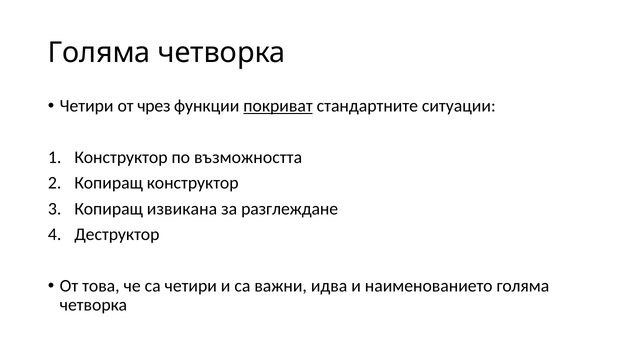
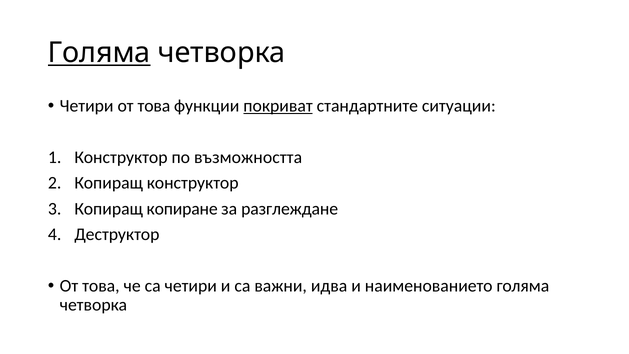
Голяма at (99, 53) underline: none -> present
Четири от чрез: чрез -> това
извикана: извикана -> копиране
